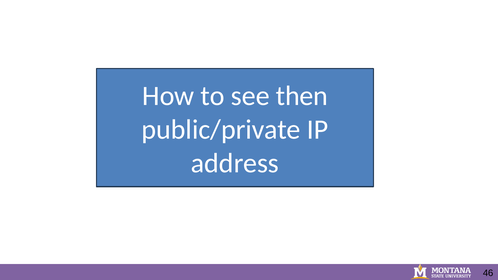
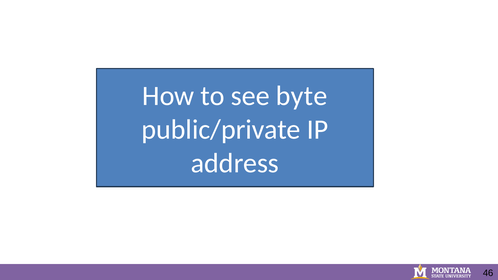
then: then -> byte
